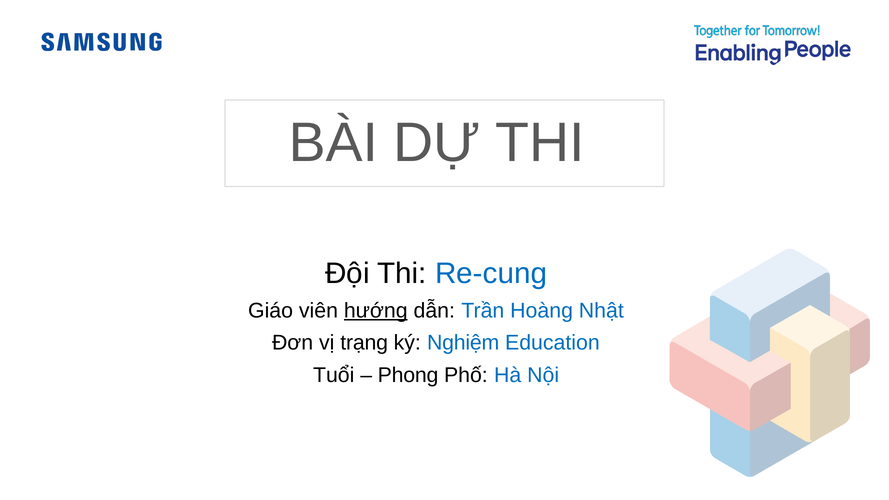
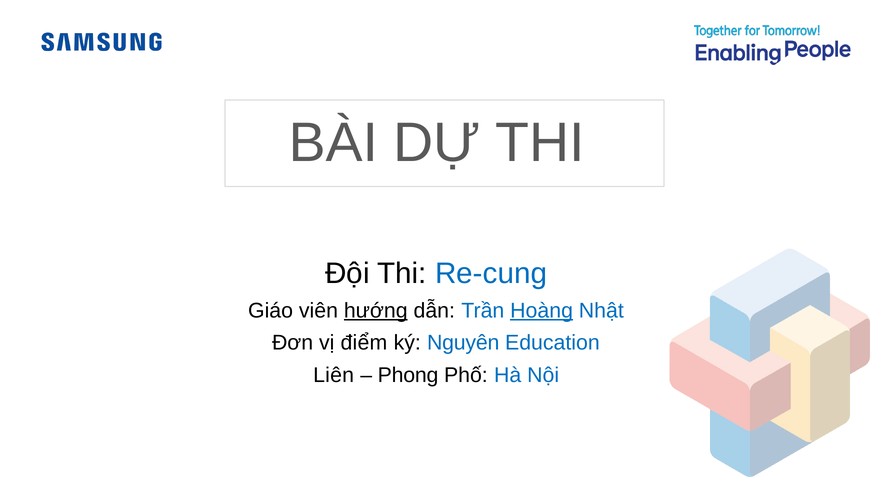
Hoàng underline: none -> present
trạng: trạng -> điểm
Nghiệm: Nghiệm -> Nguyên
Tuổi: Tuổi -> Liên
